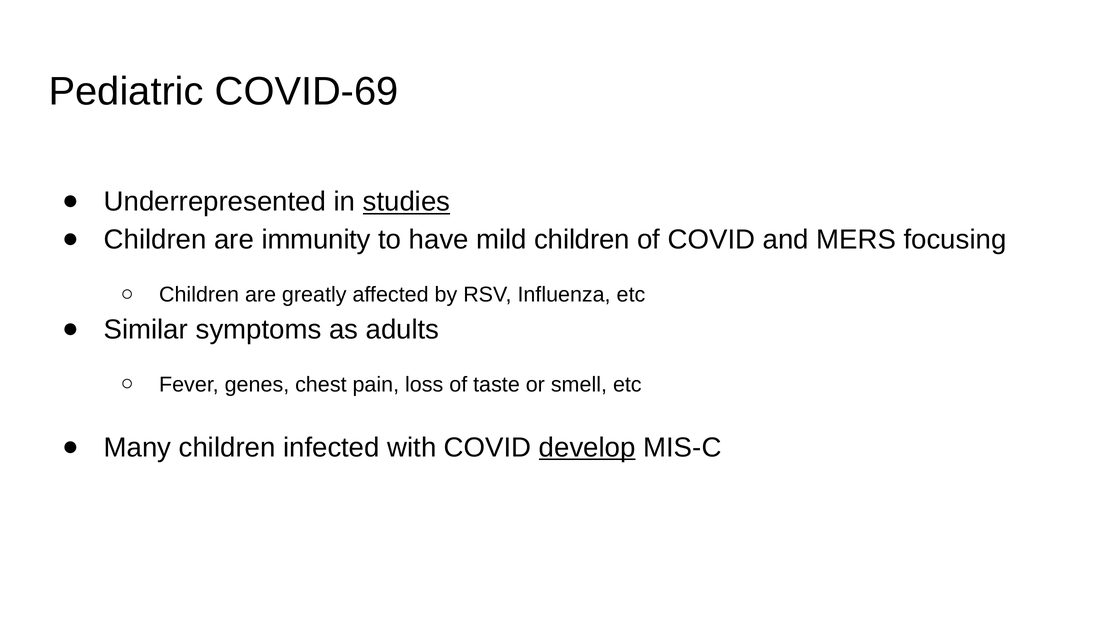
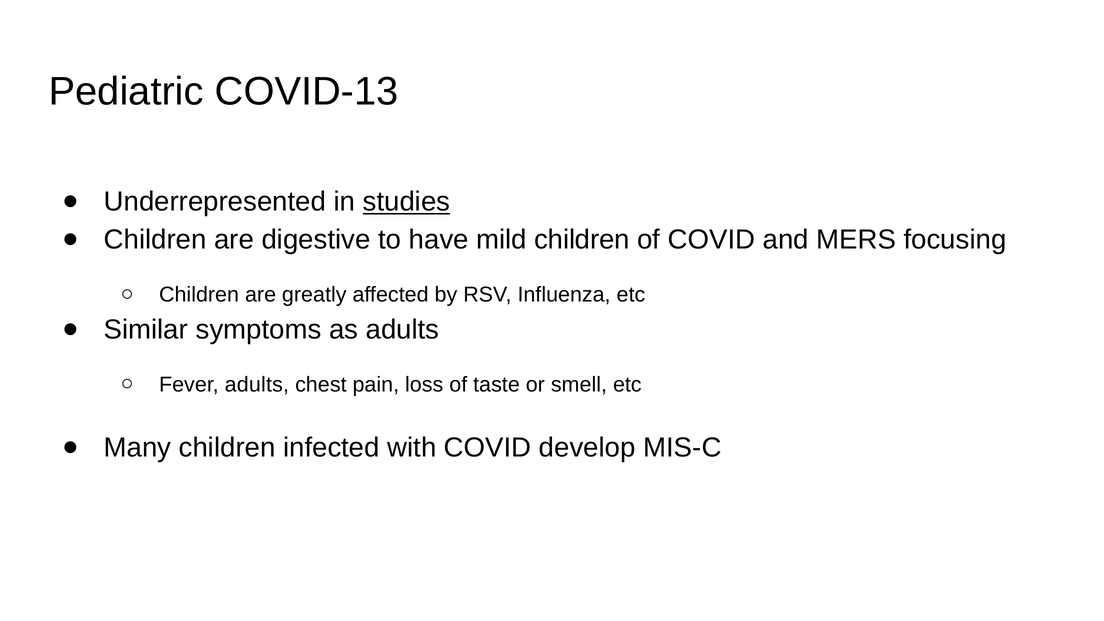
COVID-69: COVID-69 -> COVID-13
immunity: immunity -> digestive
Fever genes: genes -> adults
develop underline: present -> none
